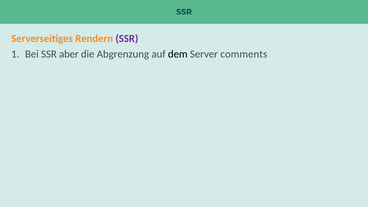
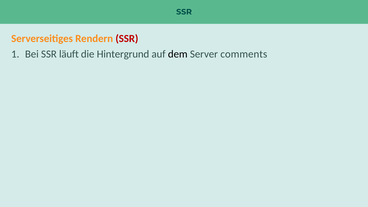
SSR at (127, 39) colour: purple -> red
aber: aber -> läuft
Abgrenzung: Abgrenzung -> Hintergrund
